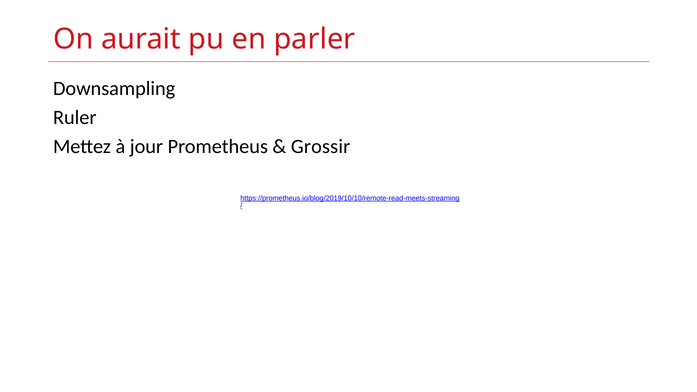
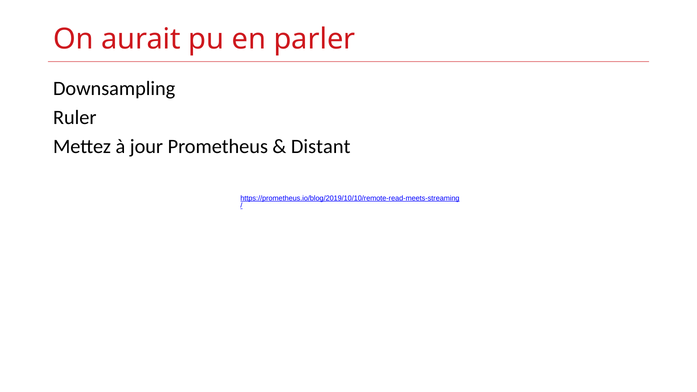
Grossir: Grossir -> Distant
